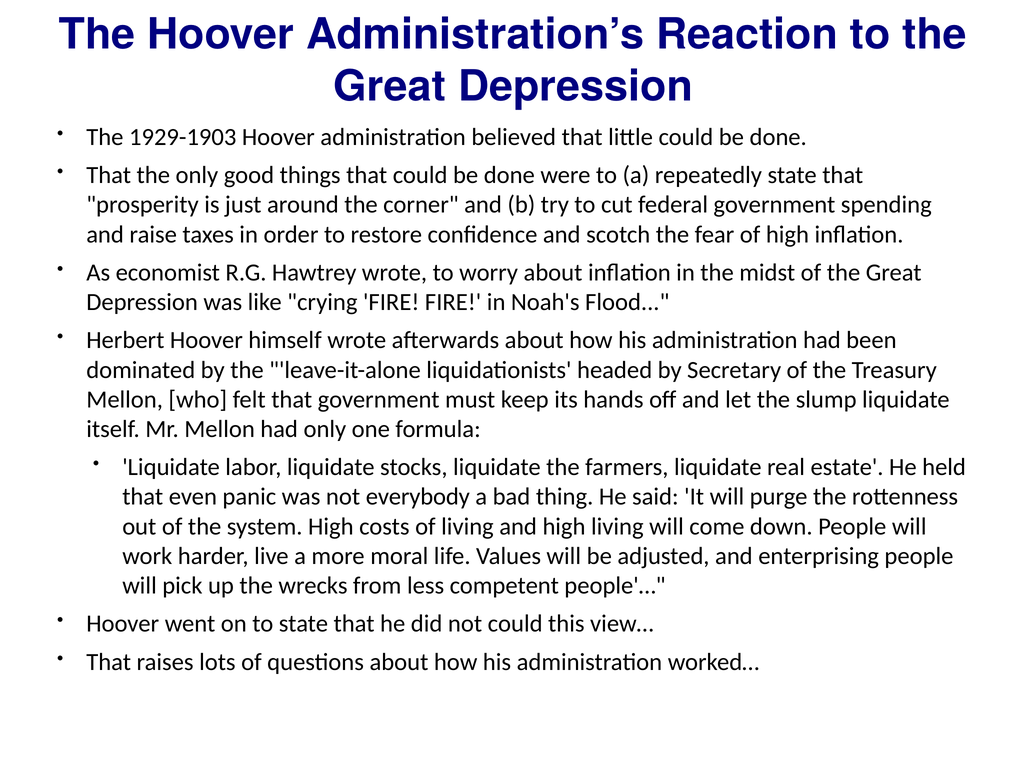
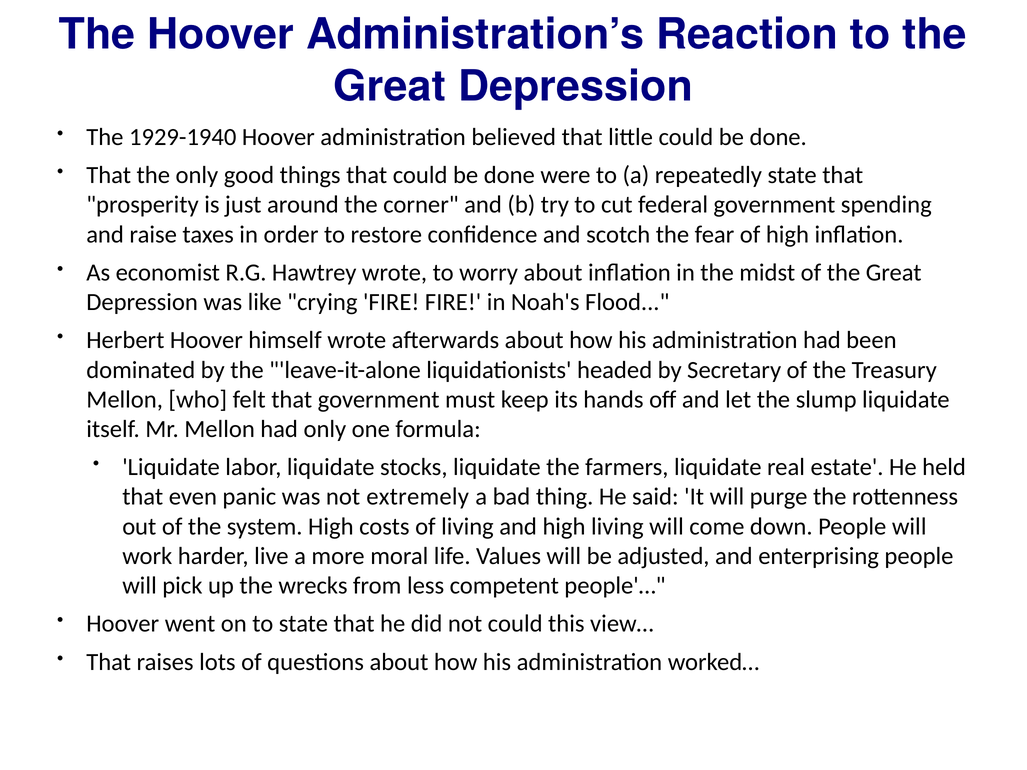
1929-1903: 1929-1903 -> 1929-1940
everybody: everybody -> extremely
